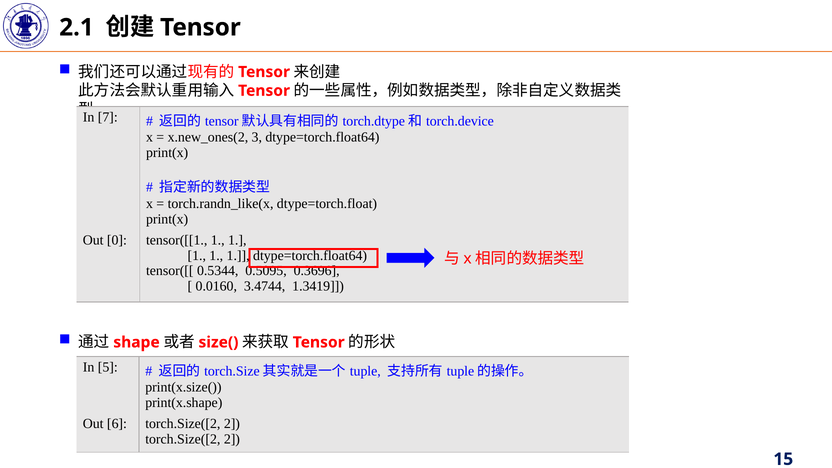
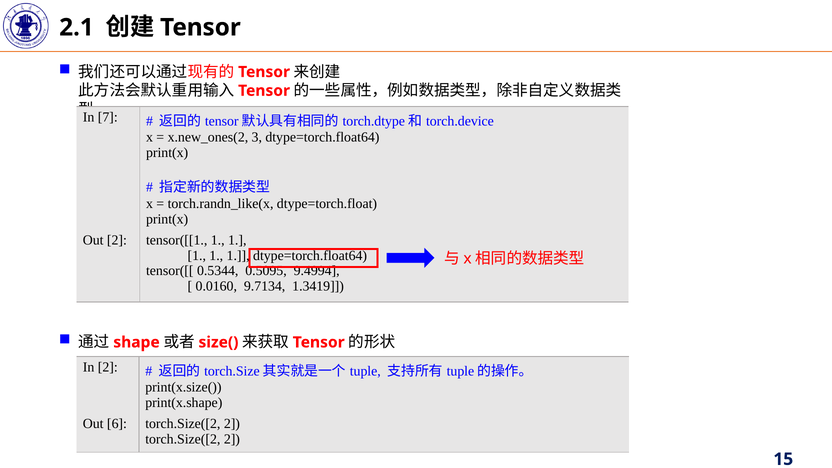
Out 0: 0 -> 2
0.3696: 0.3696 -> 9.4994
3.4744: 3.4744 -> 9.7134
In 5: 5 -> 2
